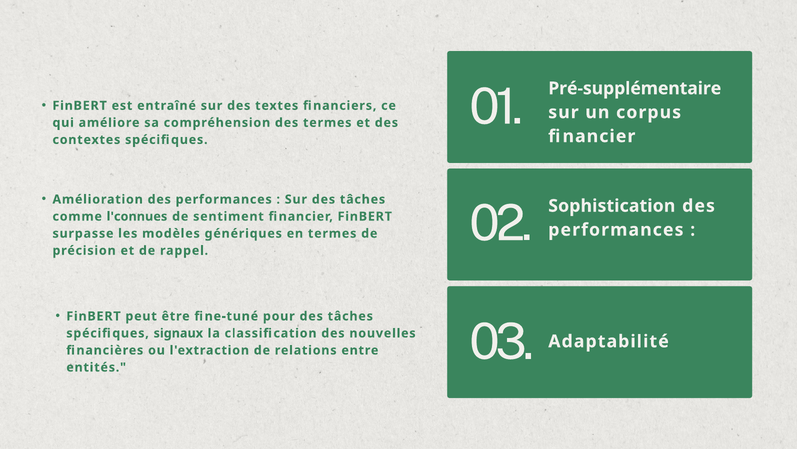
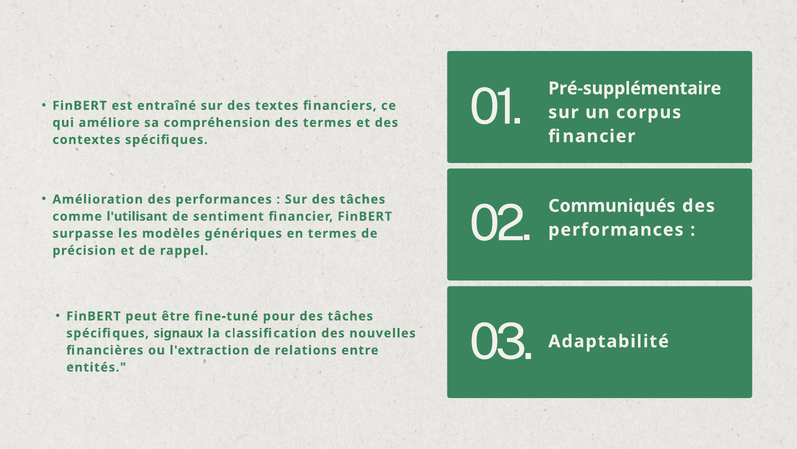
Sophistication: Sophistication -> Communiqués
l'connues: l'connues -> l'utilisant
